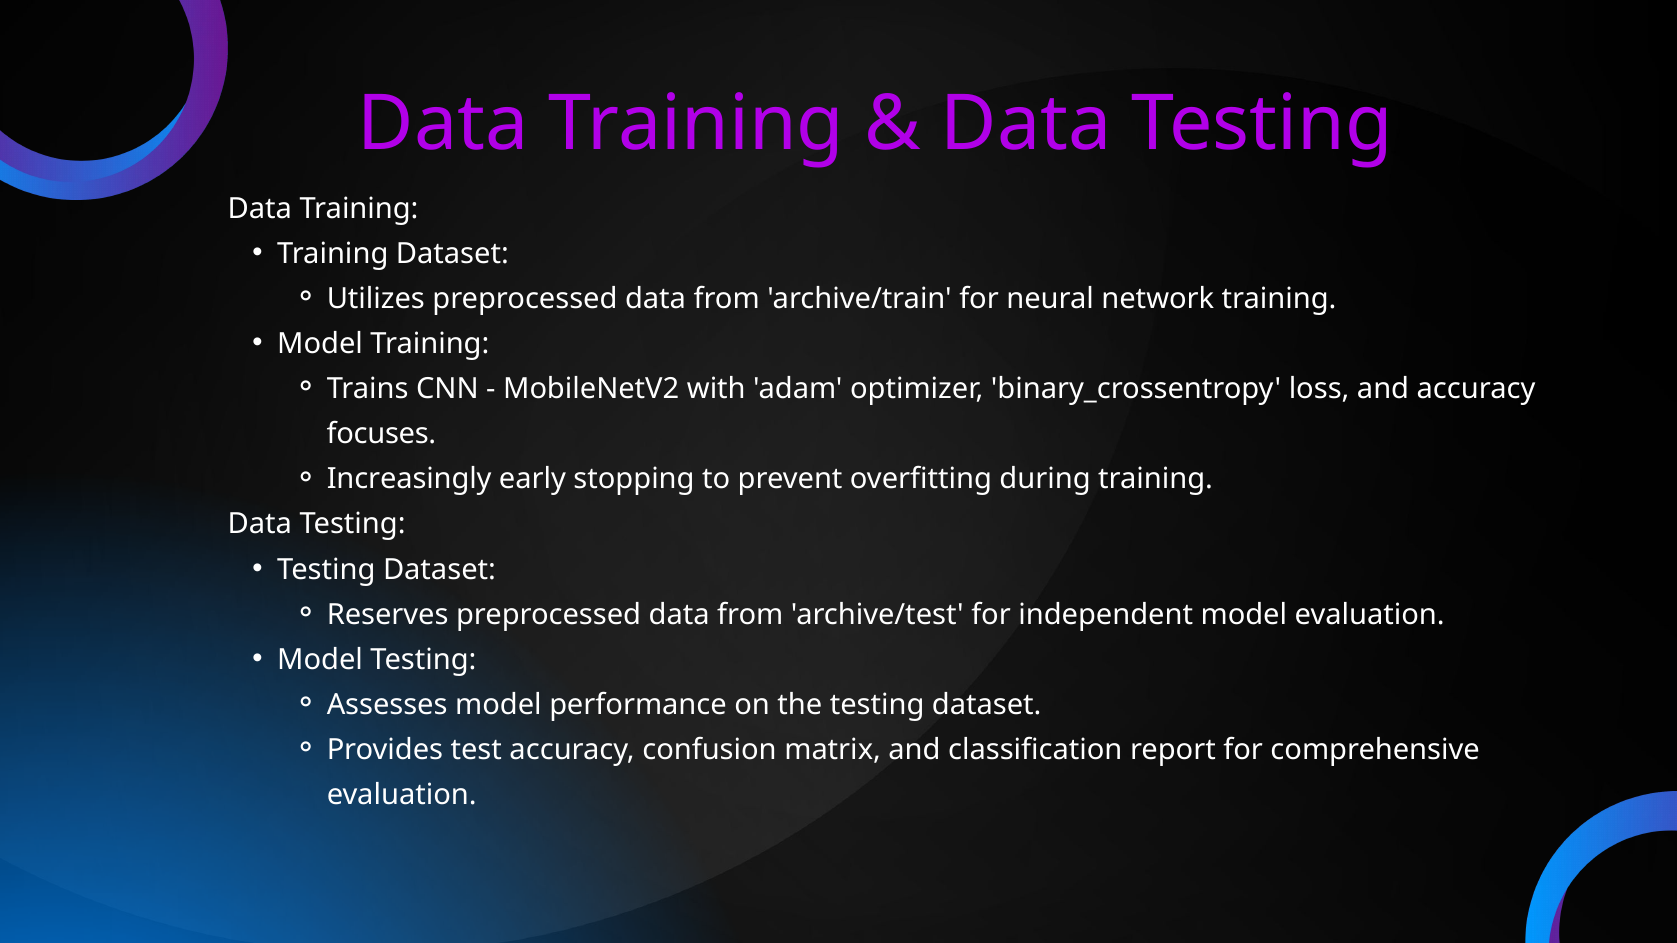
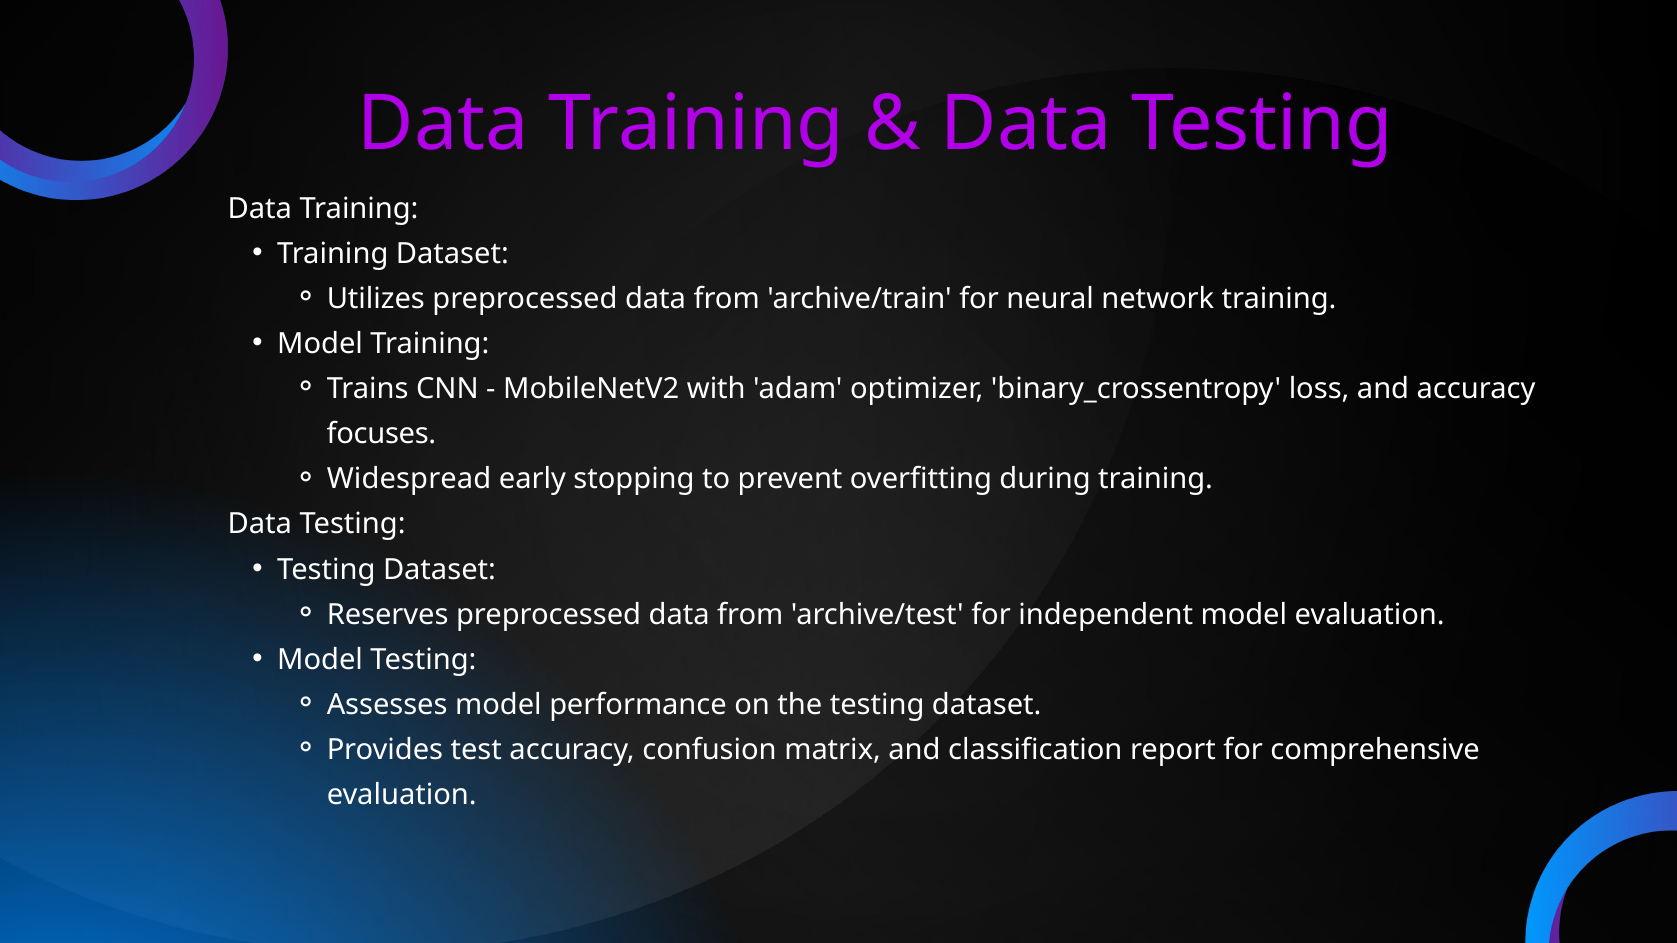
Increasingly: Increasingly -> Widespread
